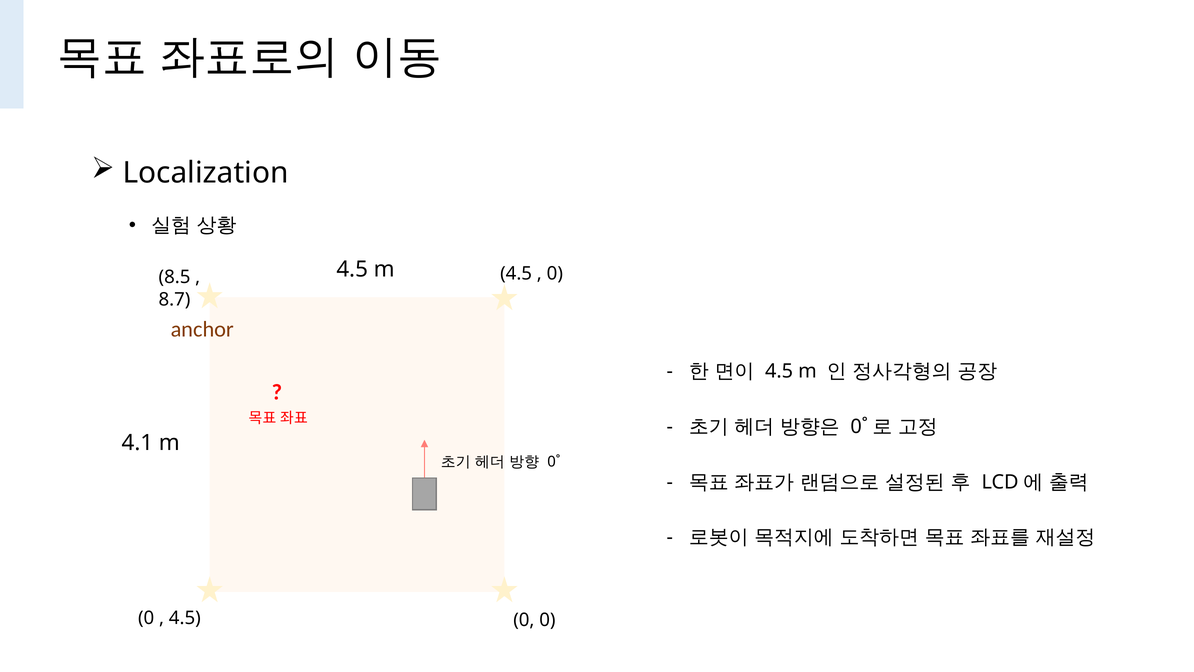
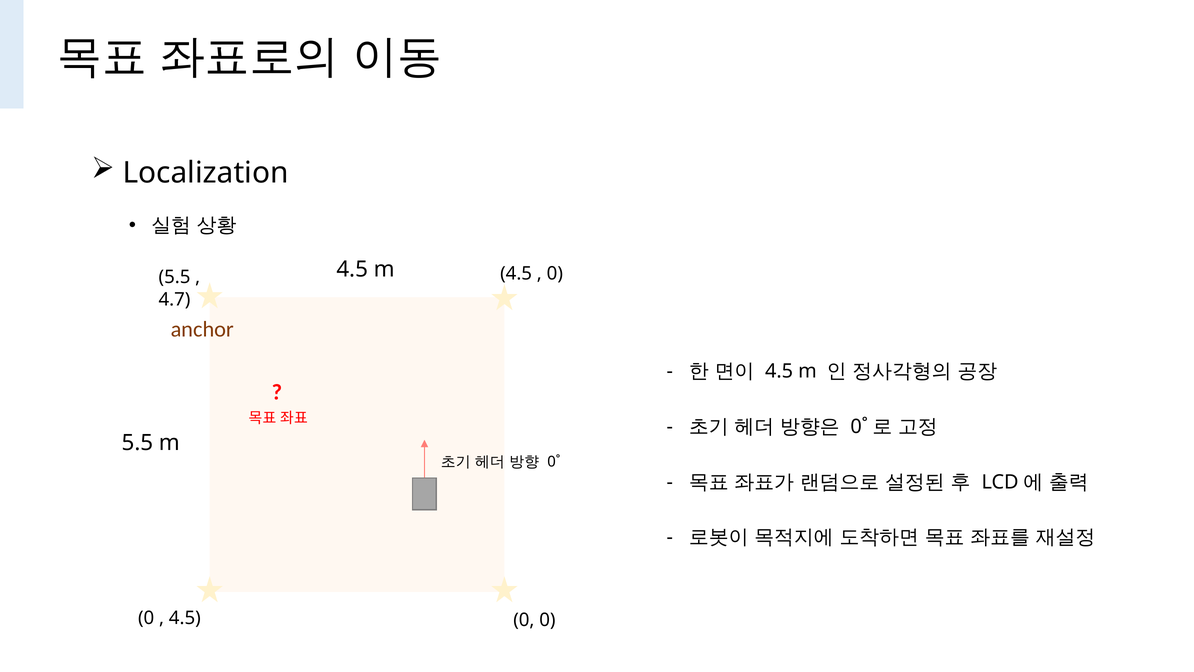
8.5 at (175, 277): 8.5 -> 5.5
8.7: 8.7 -> 4.7
4.1 at (137, 442): 4.1 -> 5.5
